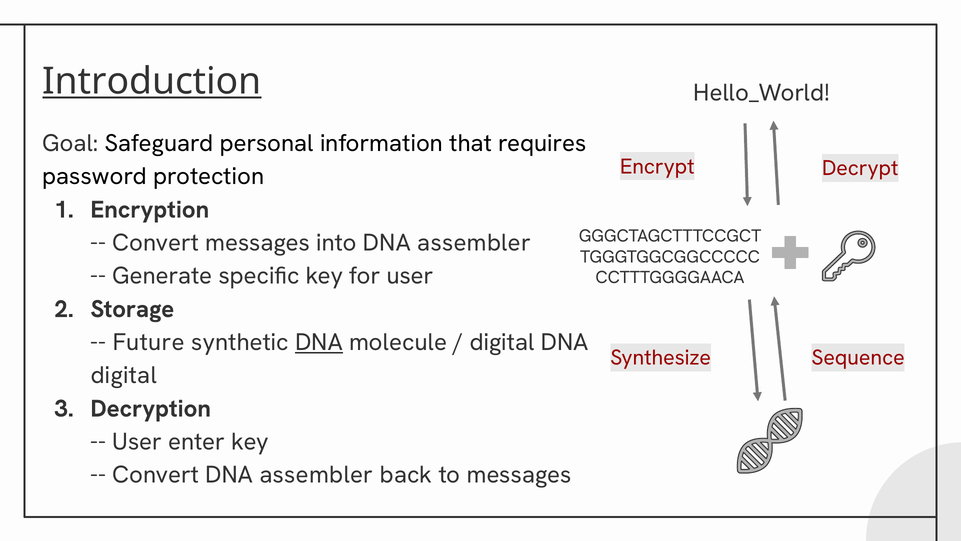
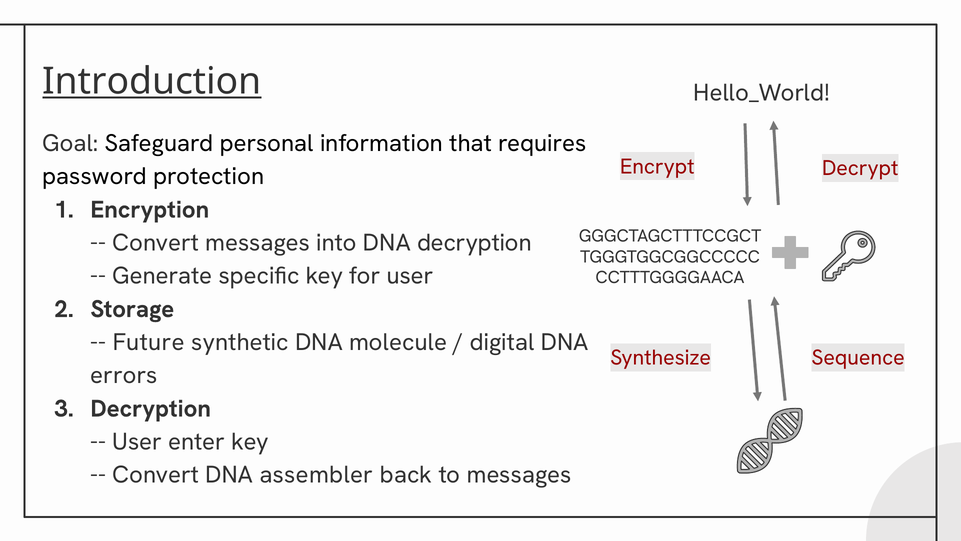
into DNA assembler: assembler -> decryption
DNA at (319, 342) underline: present -> none
digital at (124, 375): digital -> errors
